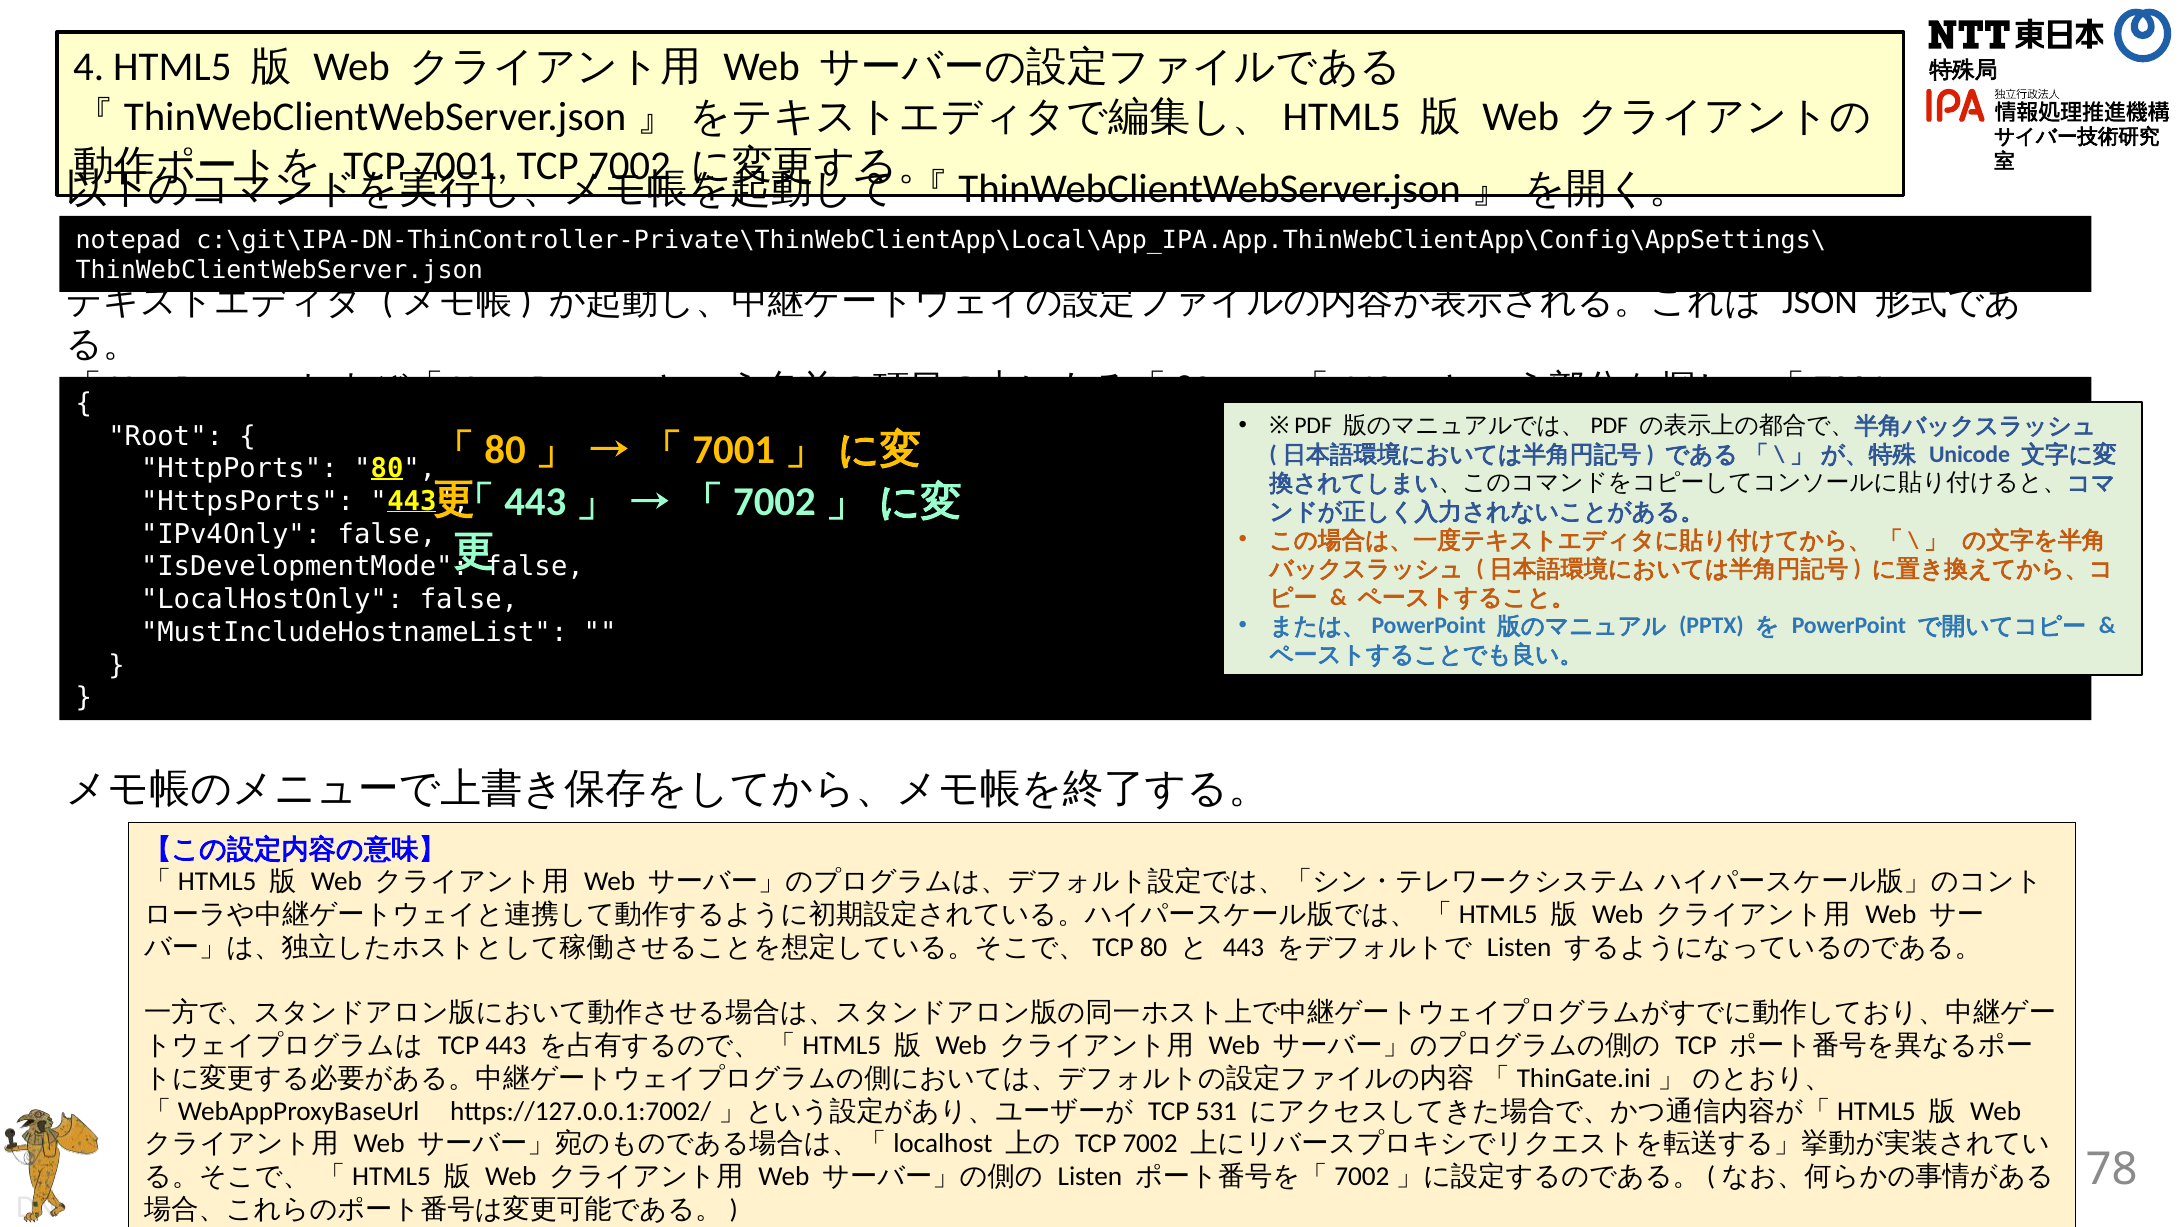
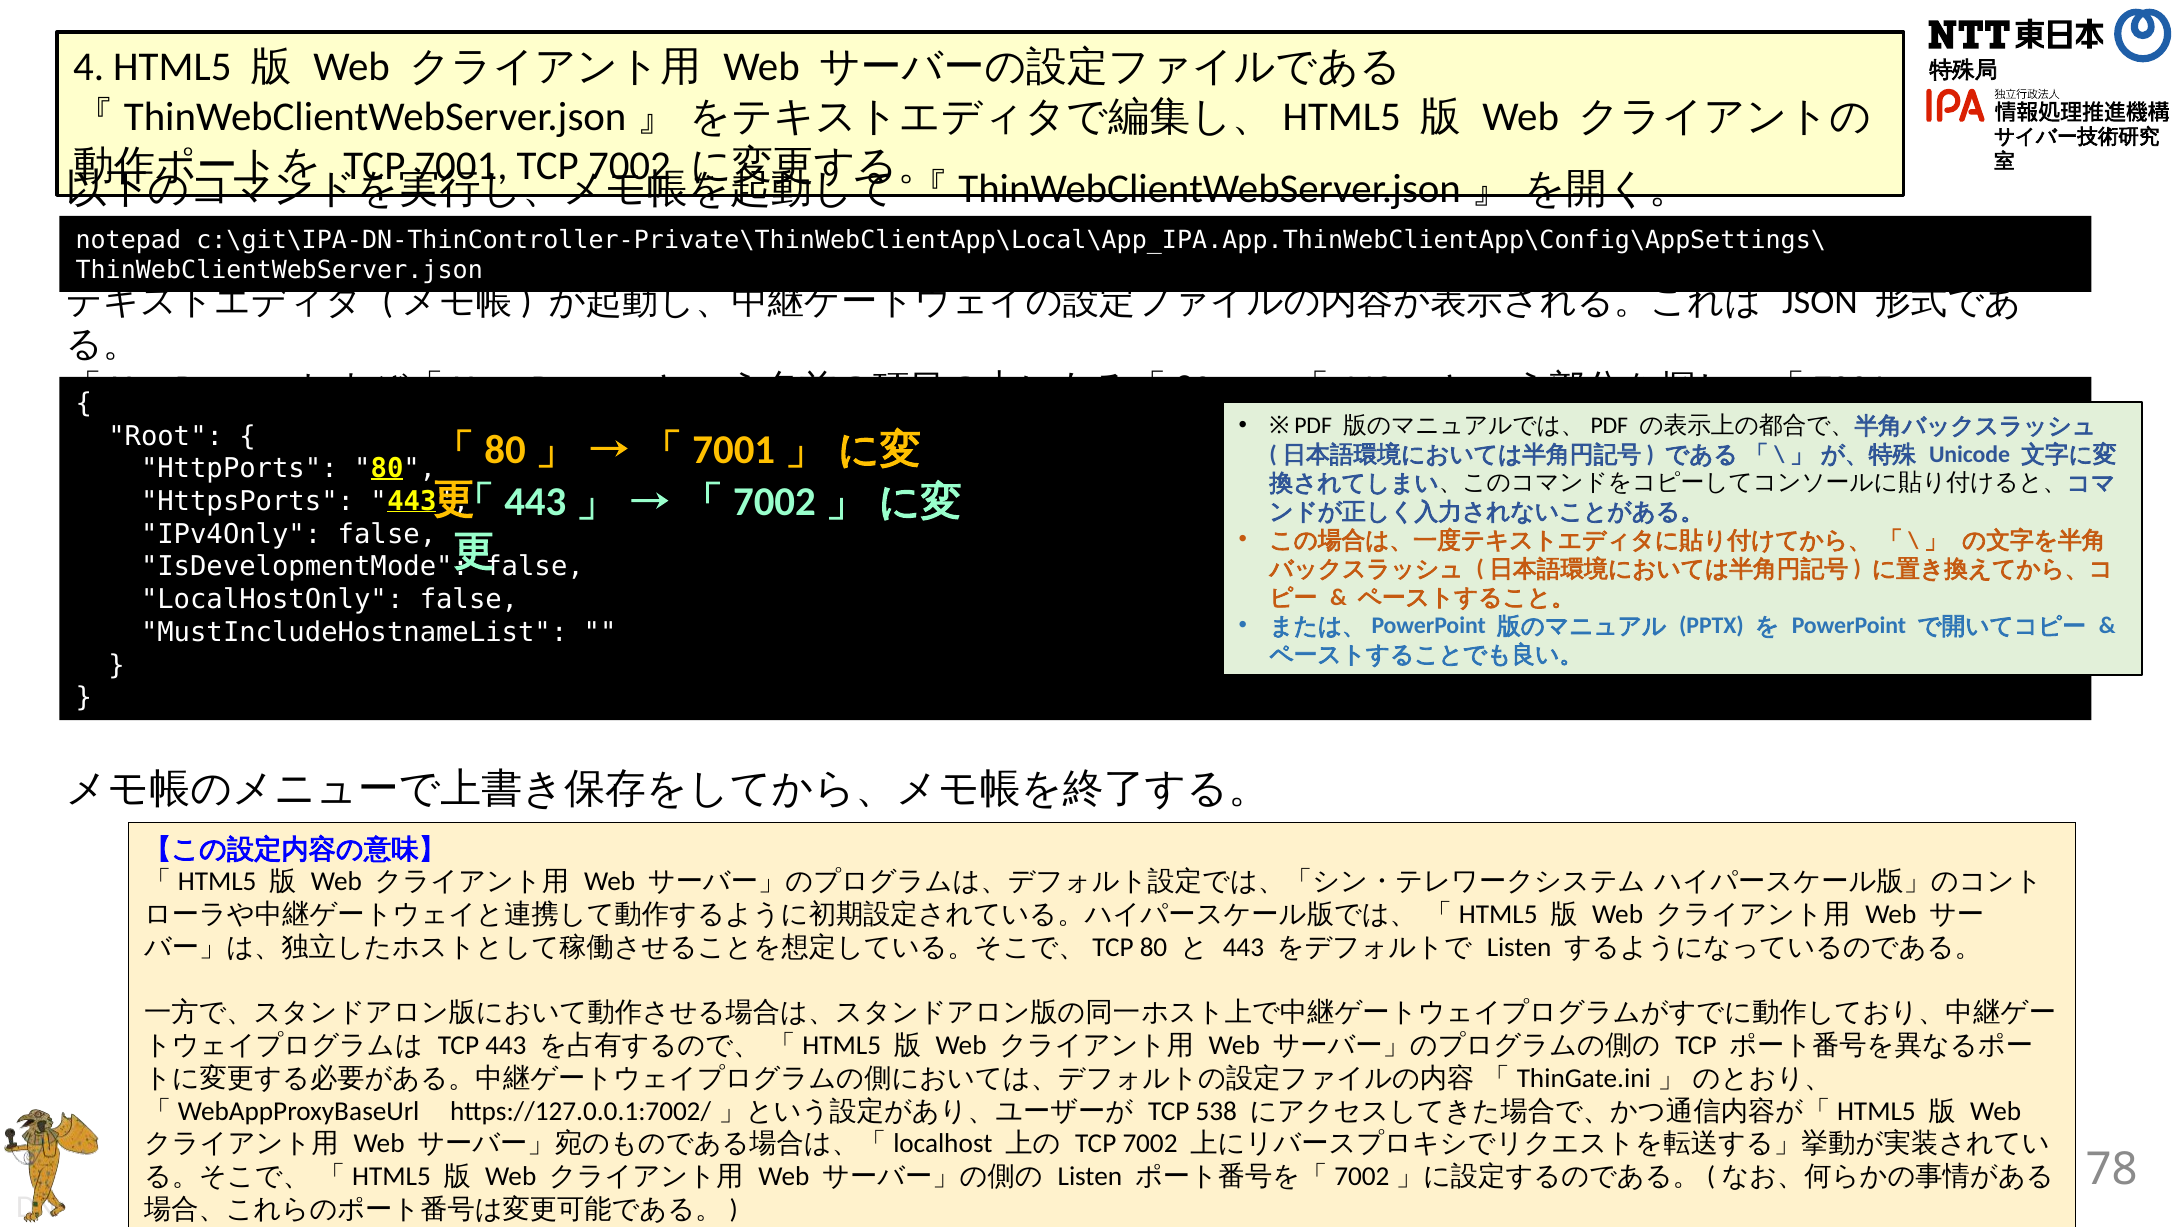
531: 531 -> 538
